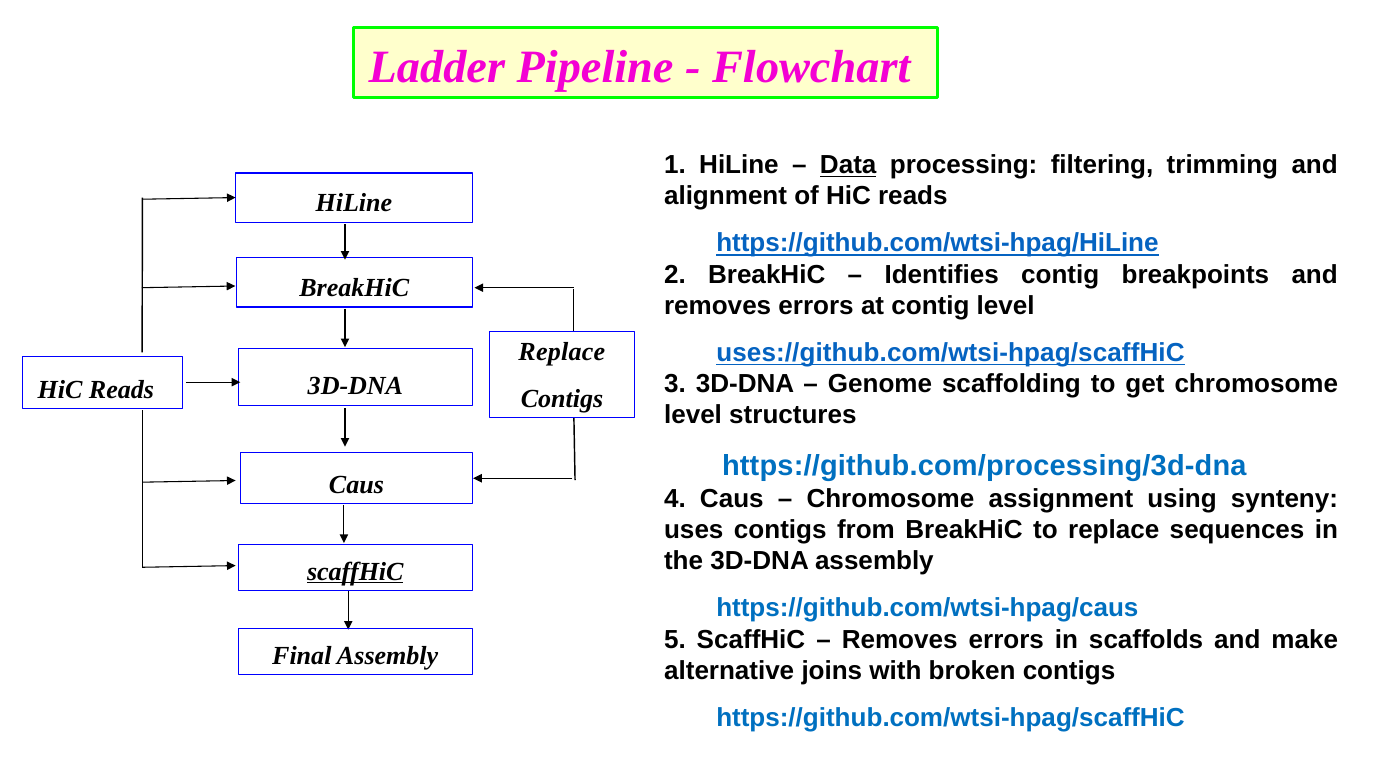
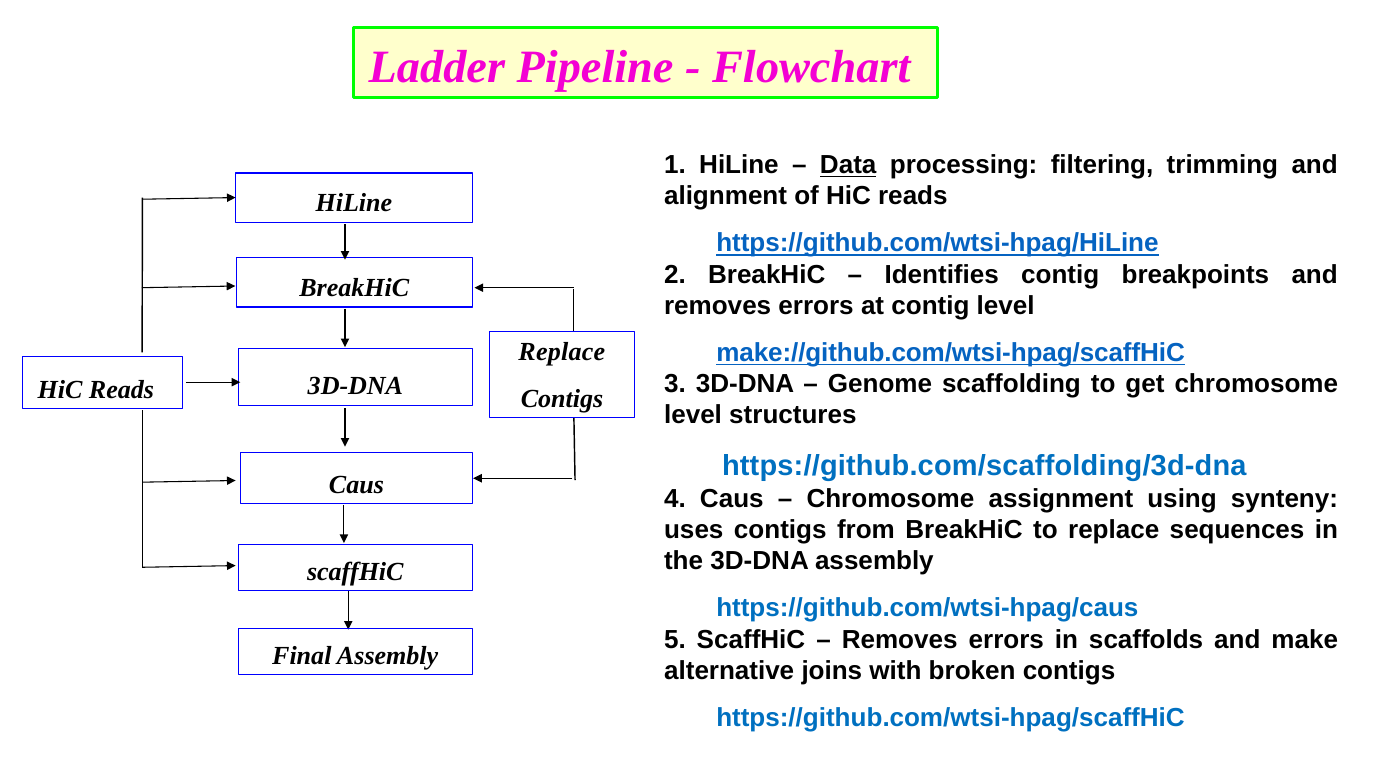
uses://github.com/wtsi-hpag/scaffHiC: uses://github.com/wtsi-hpag/scaffHiC -> make://github.com/wtsi-hpag/scaffHiC
https://github.com/processing/3d-dna: https://github.com/processing/3d-dna -> https://github.com/scaffolding/3d-dna
scaffHiC at (355, 571) underline: present -> none
